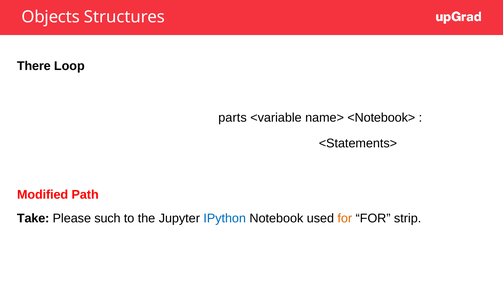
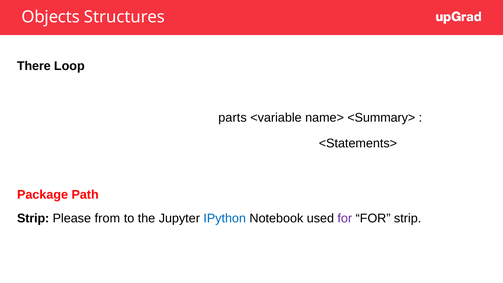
<Notebook>: <Notebook> -> <Summary>
Modified: Modified -> Package
Take at (33, 218): Take -> Strip
such: such -> from
for at (345, 218) colour: orange -> purple
